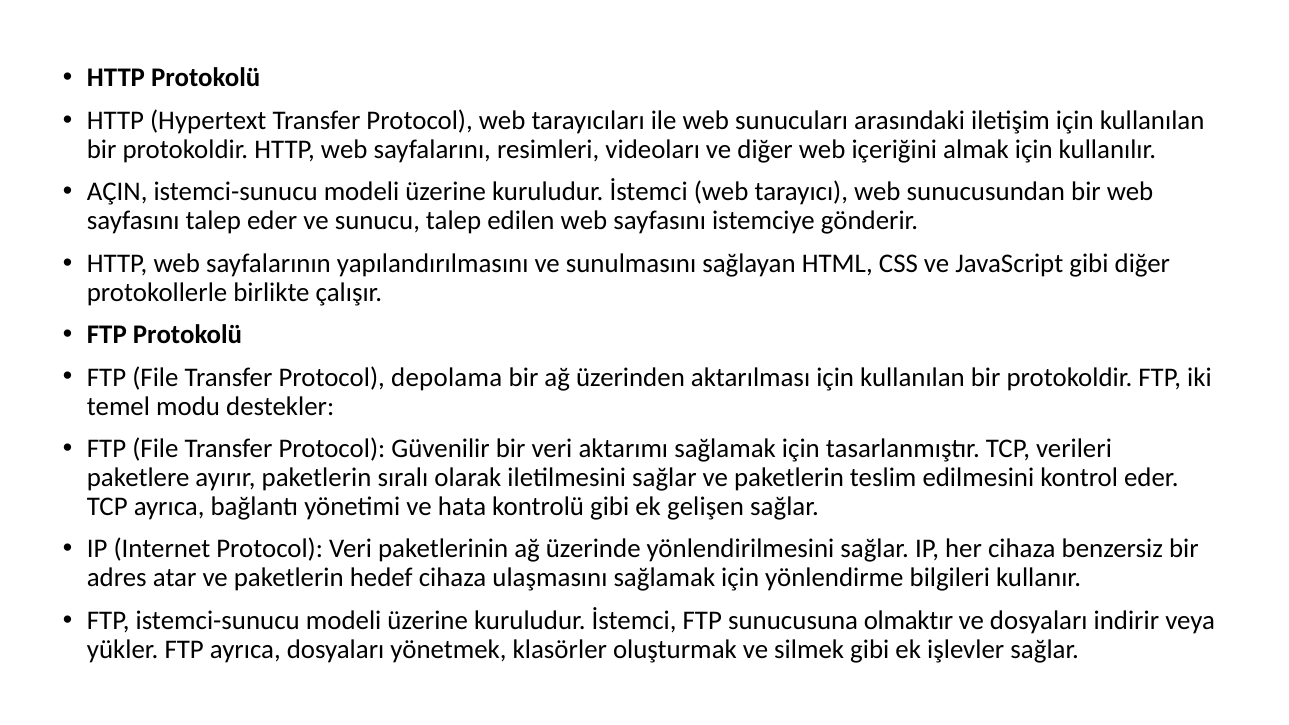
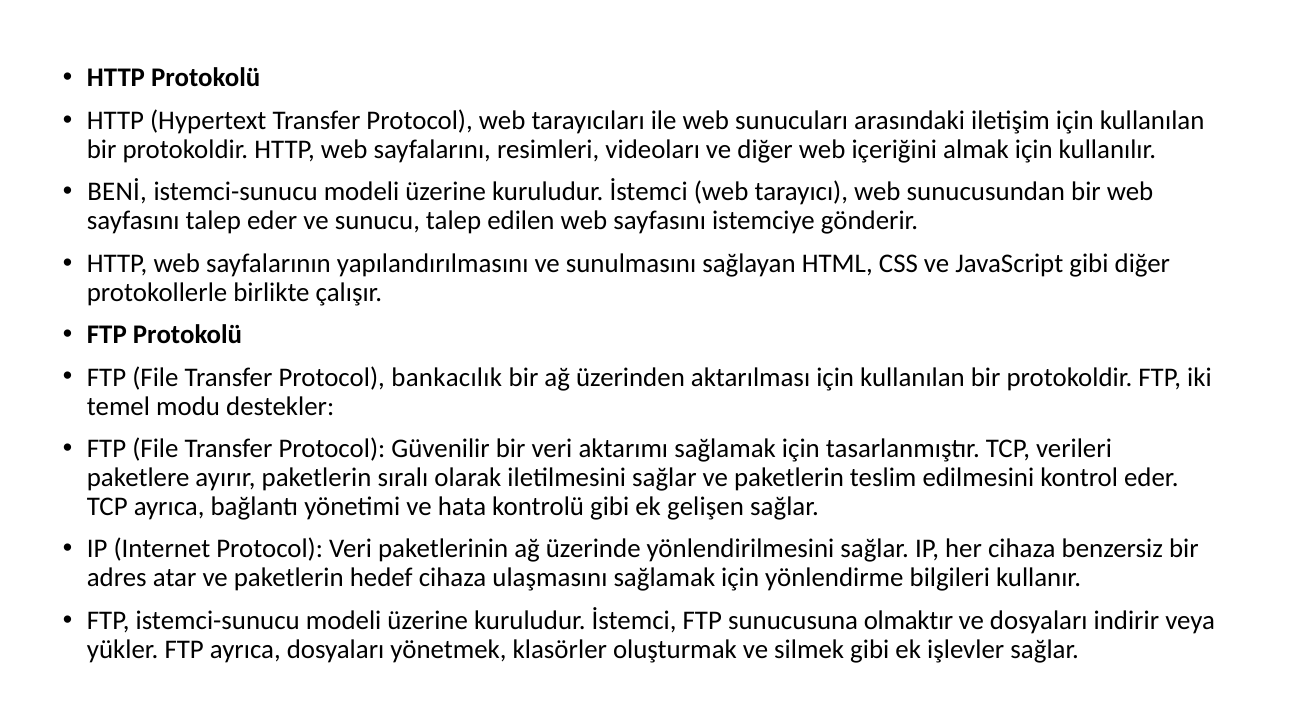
AÇIN: AÇIN -> BENİ
depolama: depolama -> bankacılık
